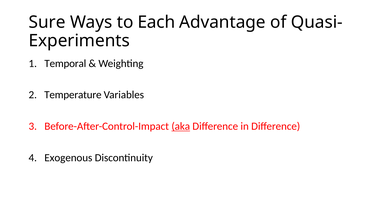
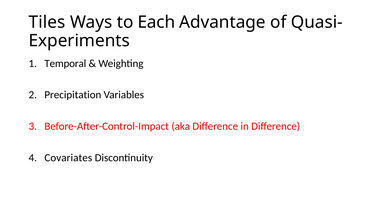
Sure: Sure -> Tiles
Temperature: Temperature -> Precipitation
aka underline: present -> none
Exogenous: Exogenous -> Covariates
